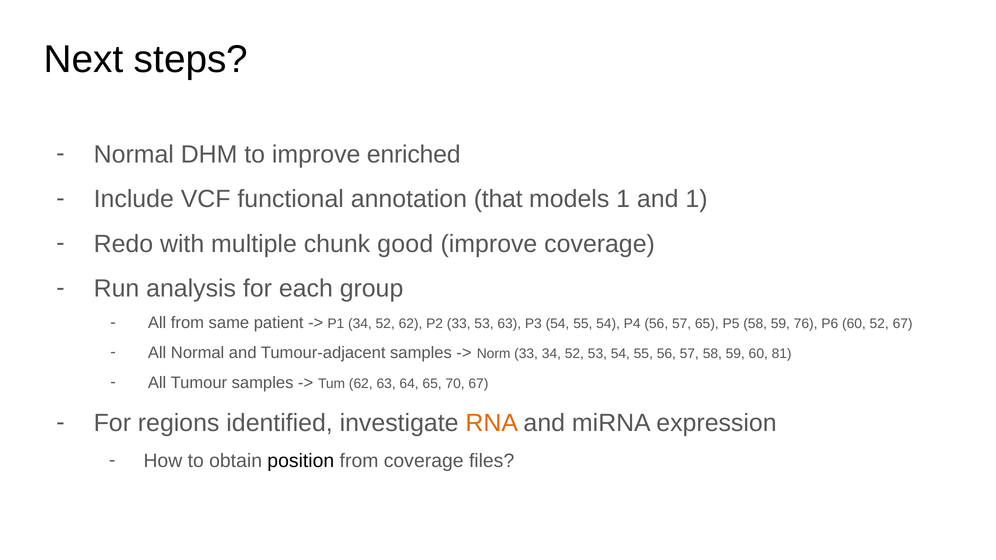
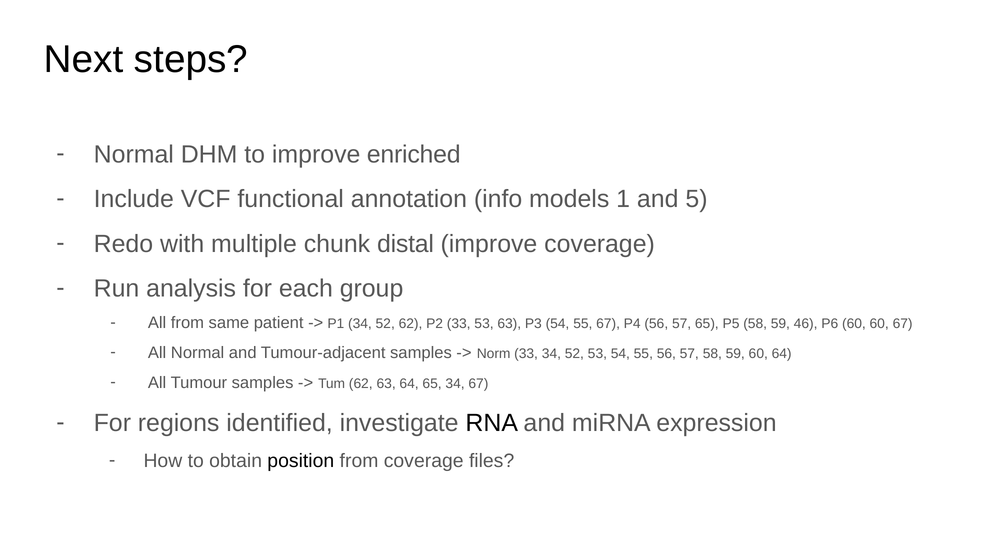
that: that -> info
and 1: 1 -> 5
good: good -> distal
55 54: 54 -> 67
76: 76 -> 46
60 52: 52 -> 60
60 81: 81 -> 64
65 70: 70 -> 34
RNA colour: orange -> black
